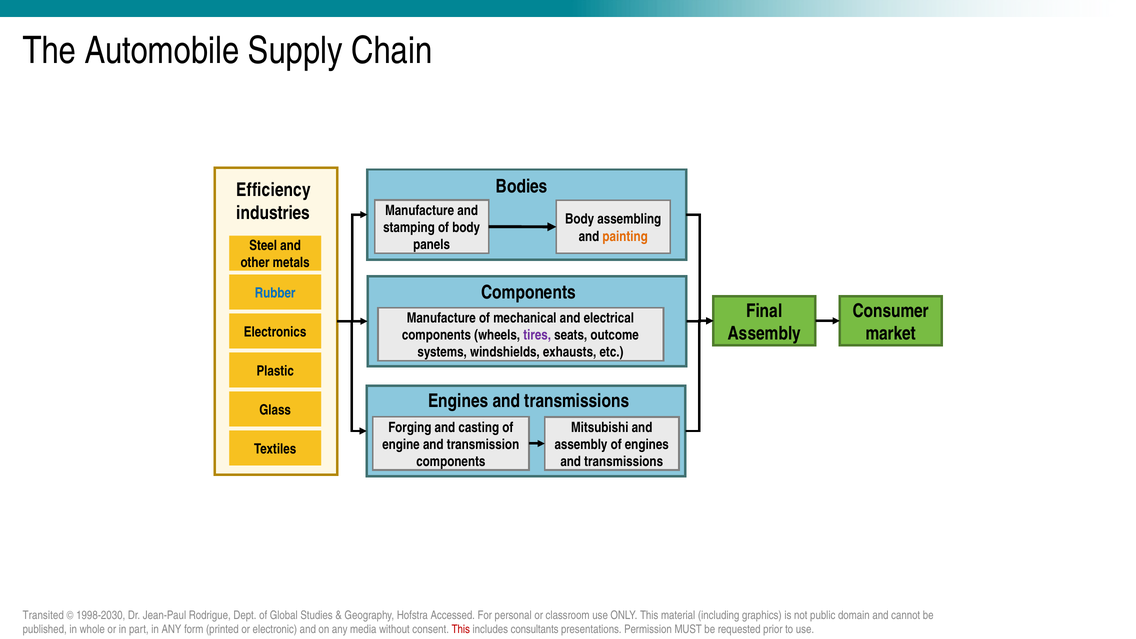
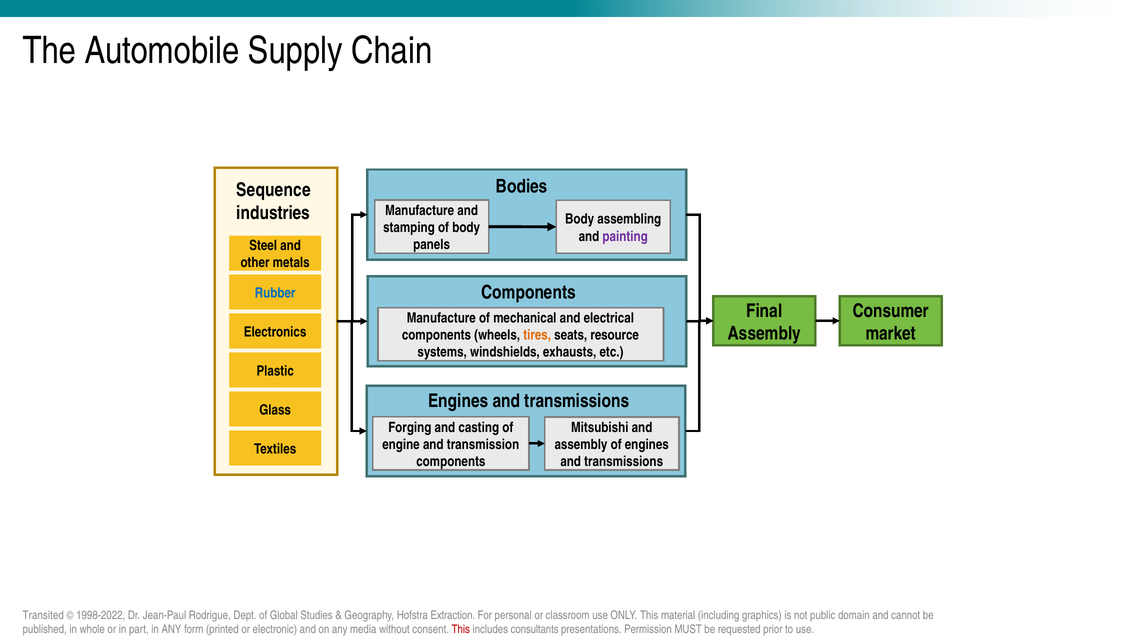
Efficiency: Efficiency -> Sequence
painting colour: orange -> purple
tires colour: purple -> orange
outcome: outcome -> resource
1998-2030: 1998-2030 -> 1998-2022
Accessed: Accessed -> Extraction
